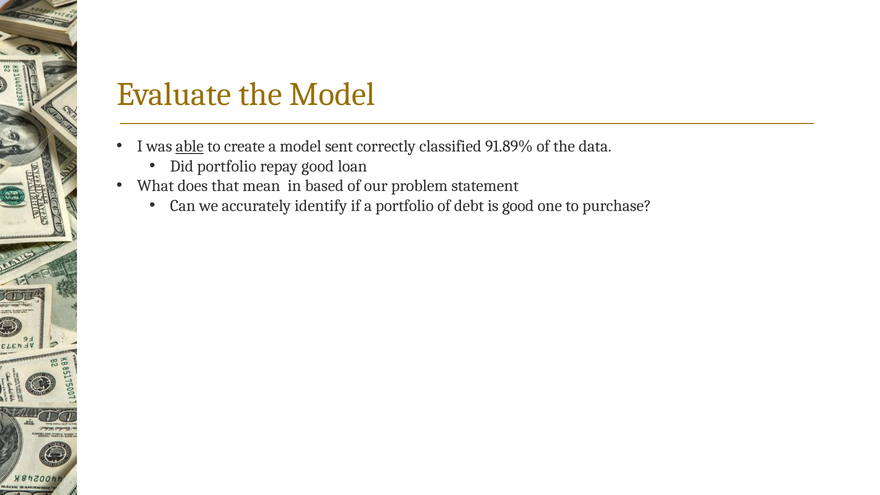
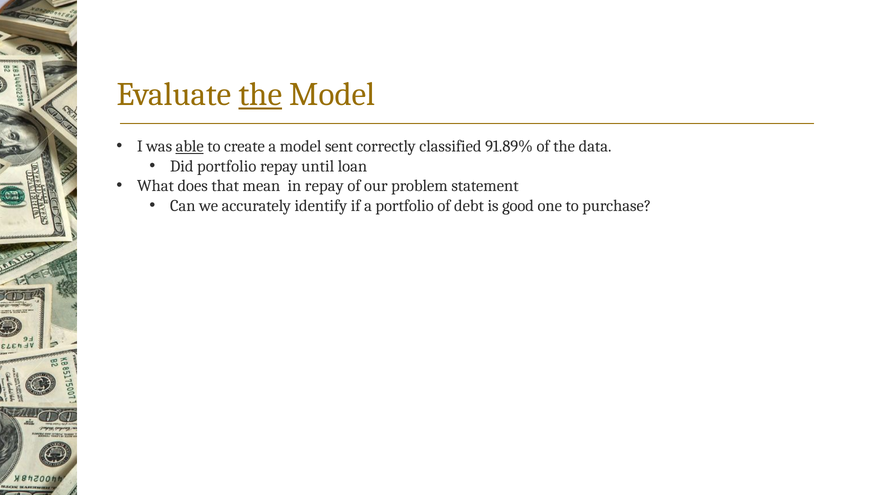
the at (260, 94) underline: none -> present
repay good: good -> until
in based: based -> repay
